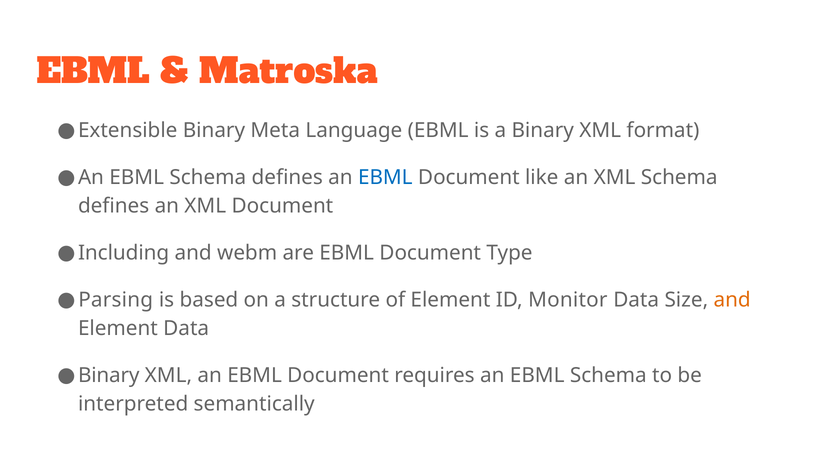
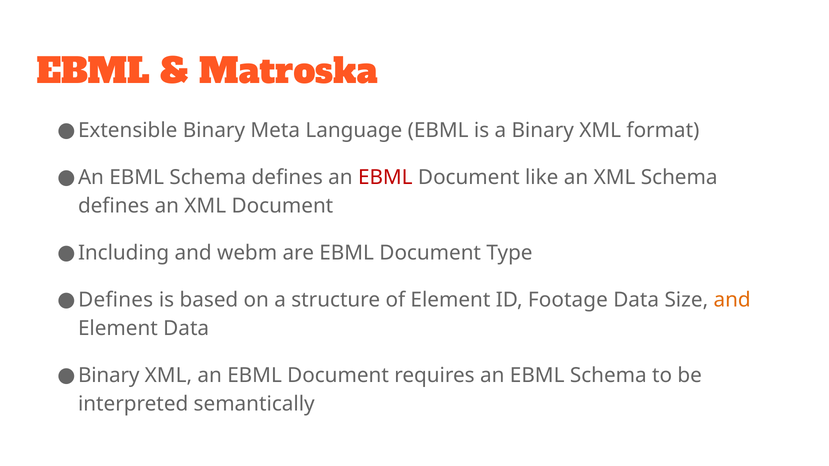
EBML at (385, 177) colour: blue -> red
Parsing at (116, 300): Parsing -> Defines
Monitor: Monitor -> Footage
